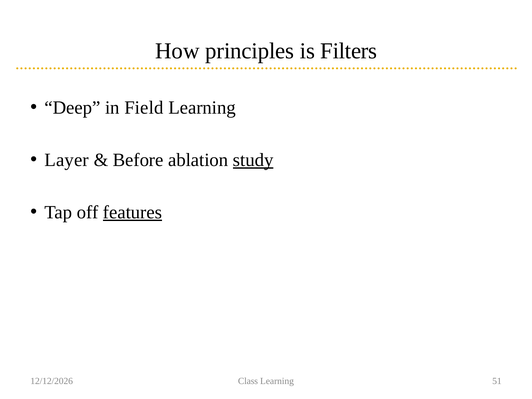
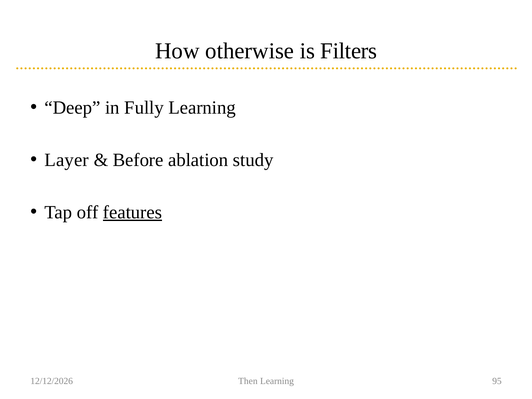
principles: principles -> otherwise
Field: Field -> Fully
study underline: present -> none
Class: Class -> Then
51: 51 -> 95
